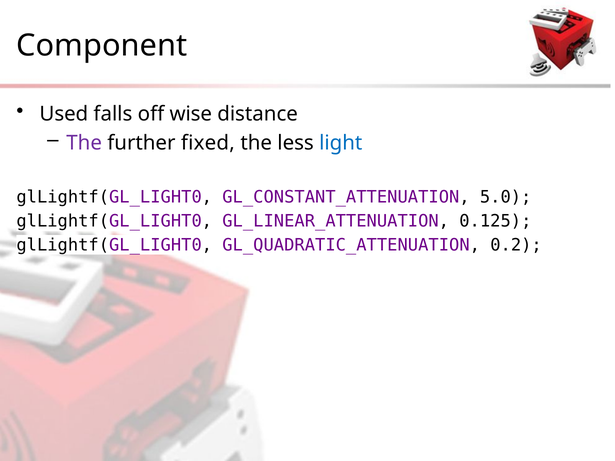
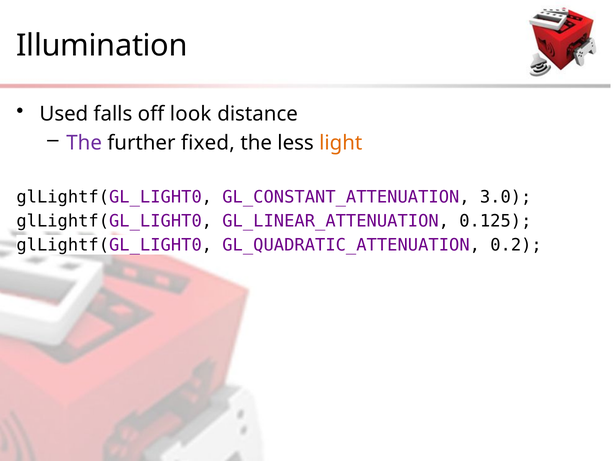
Component: Component -> Illumination
wise: wise -> look
light colour: blue -> orange
5.0: 5.0 -> 3.0
